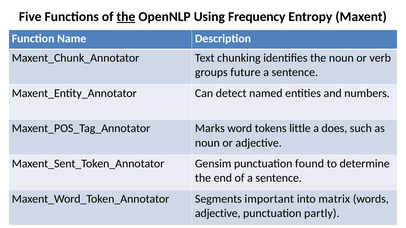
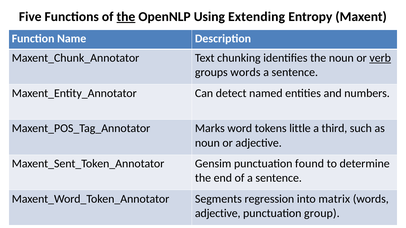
Frequency: Frequency -> Extending
verb underline: none -> present
groups future: future -> words
does: does -> third
important: important -> regression
partly: partly -> group
